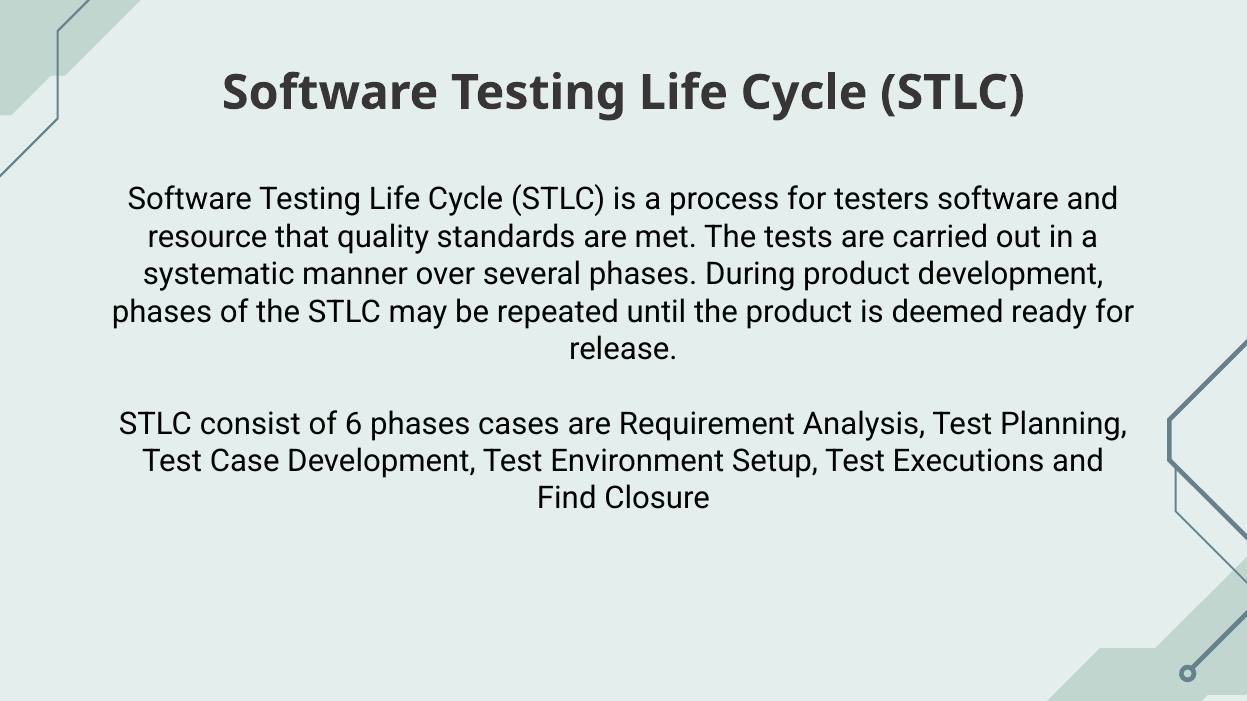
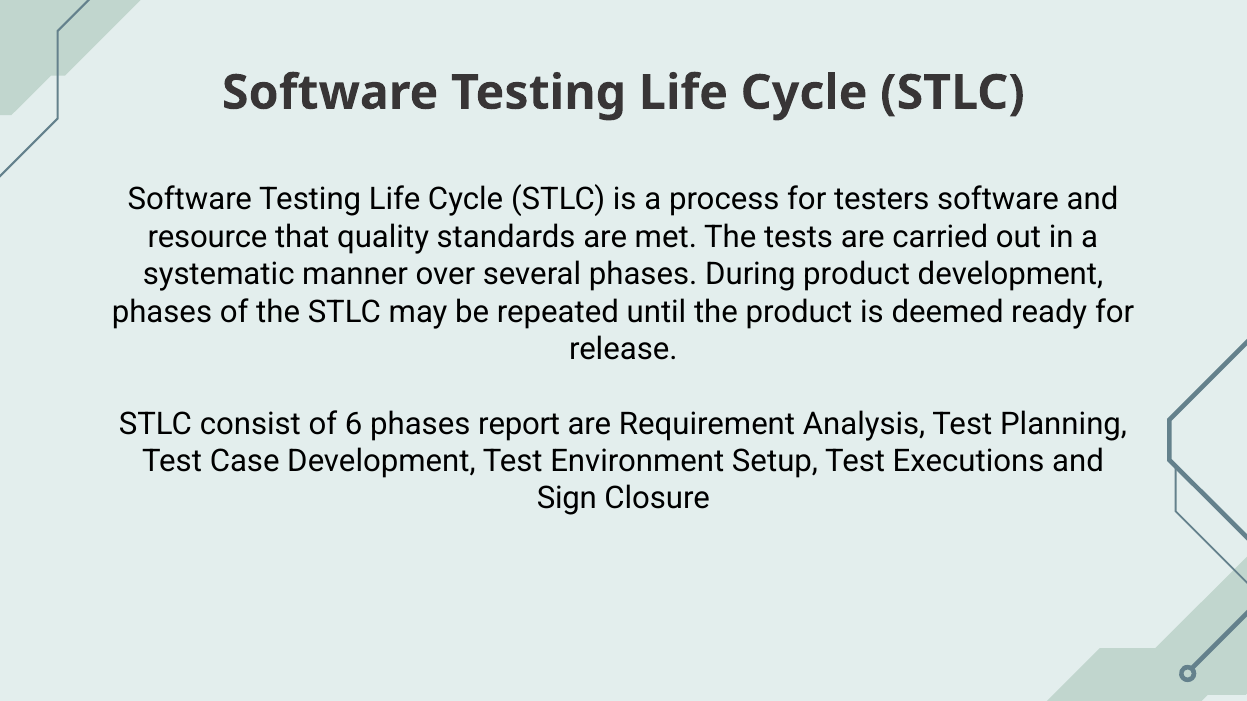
cases: cases -> report
Find: Find -> Sign
